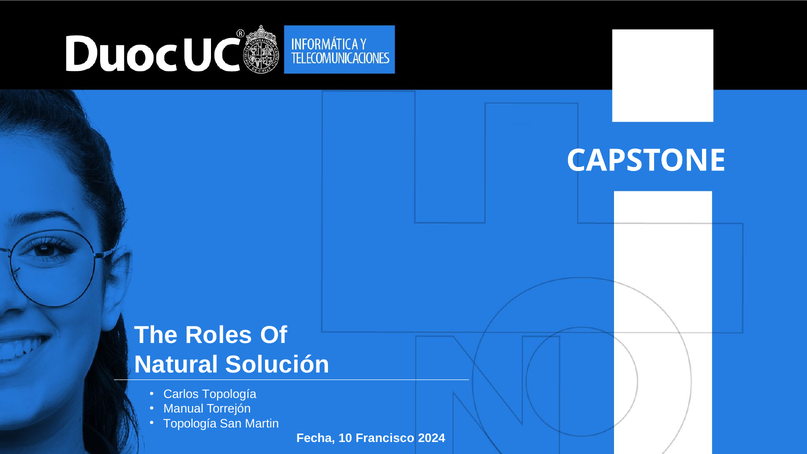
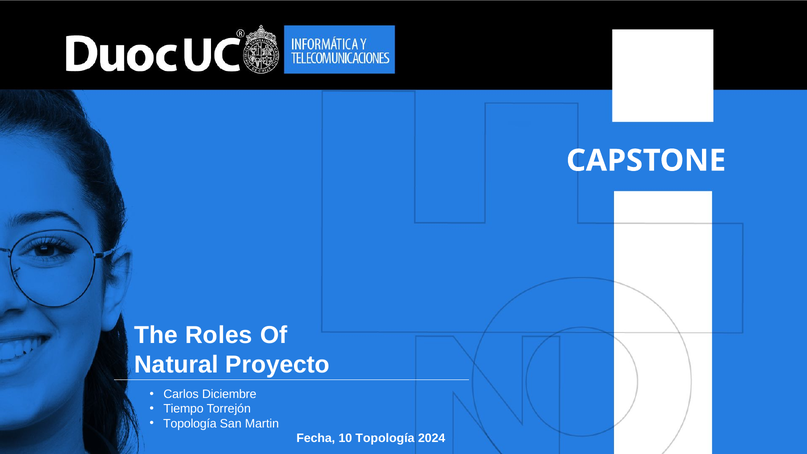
Solución: Solución -> Proyecto
Carlos Topología: Topología -> Diciembre
Manual: Manual -> Tiempo
10 Francisco: Francisco -> Topología
